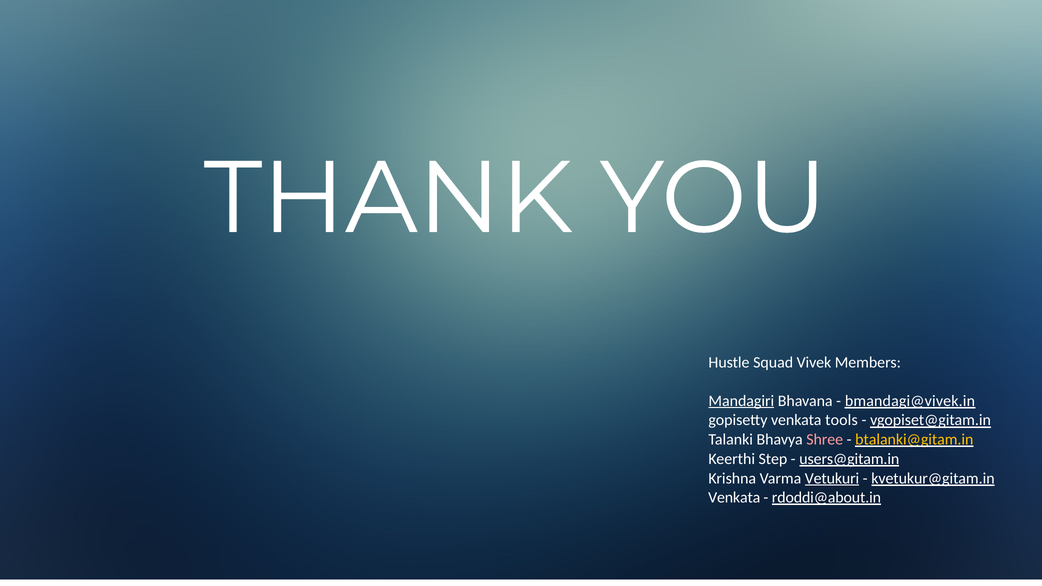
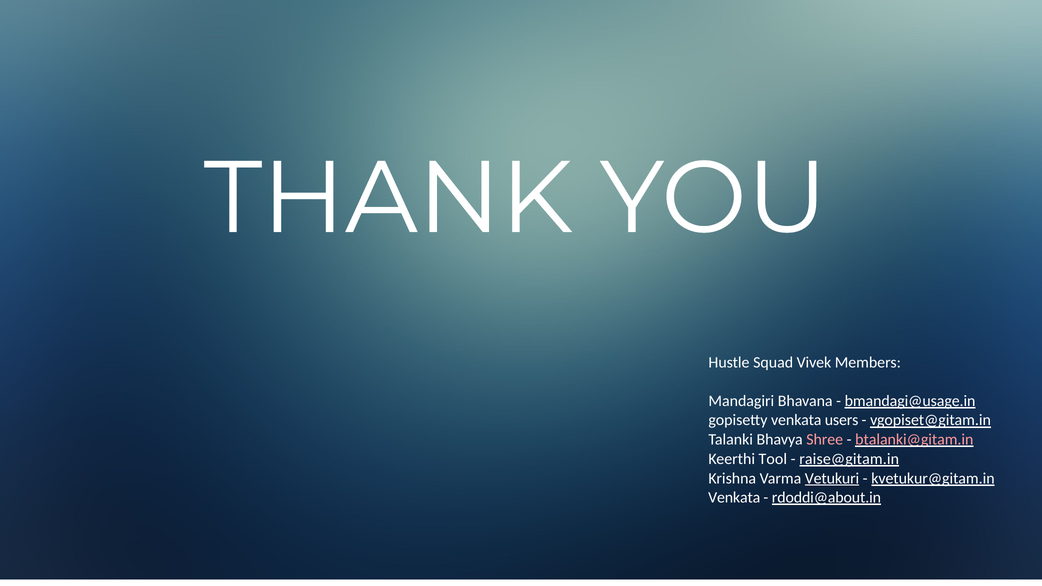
Mandagiri underline: present -> none
bmandagi@vivek.in: bmandagi@vivek.in -> bmandagi@usage.in
tools: tools -> users
btalanki@gitam.in colour: yellow -> pink
Step: Step -> Tool
users@gitam.in: users@gitam.in -> raise@gitam.in
